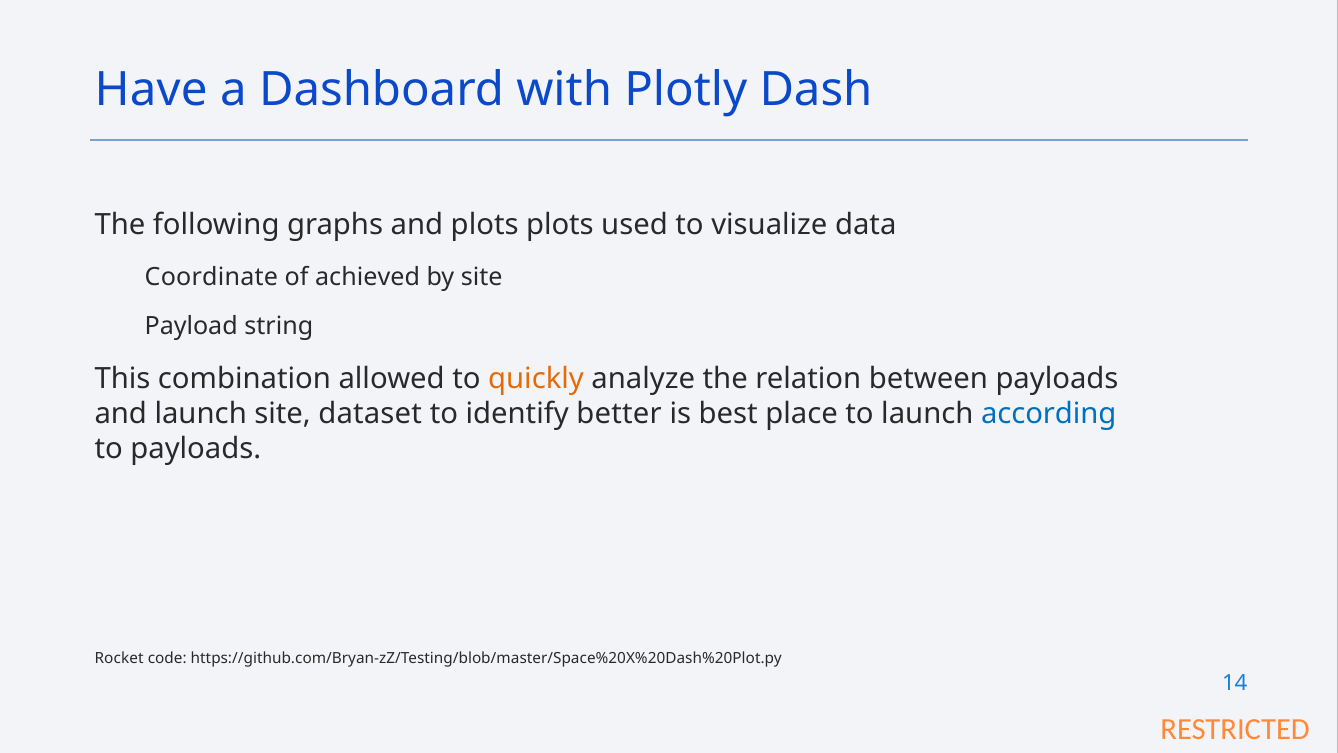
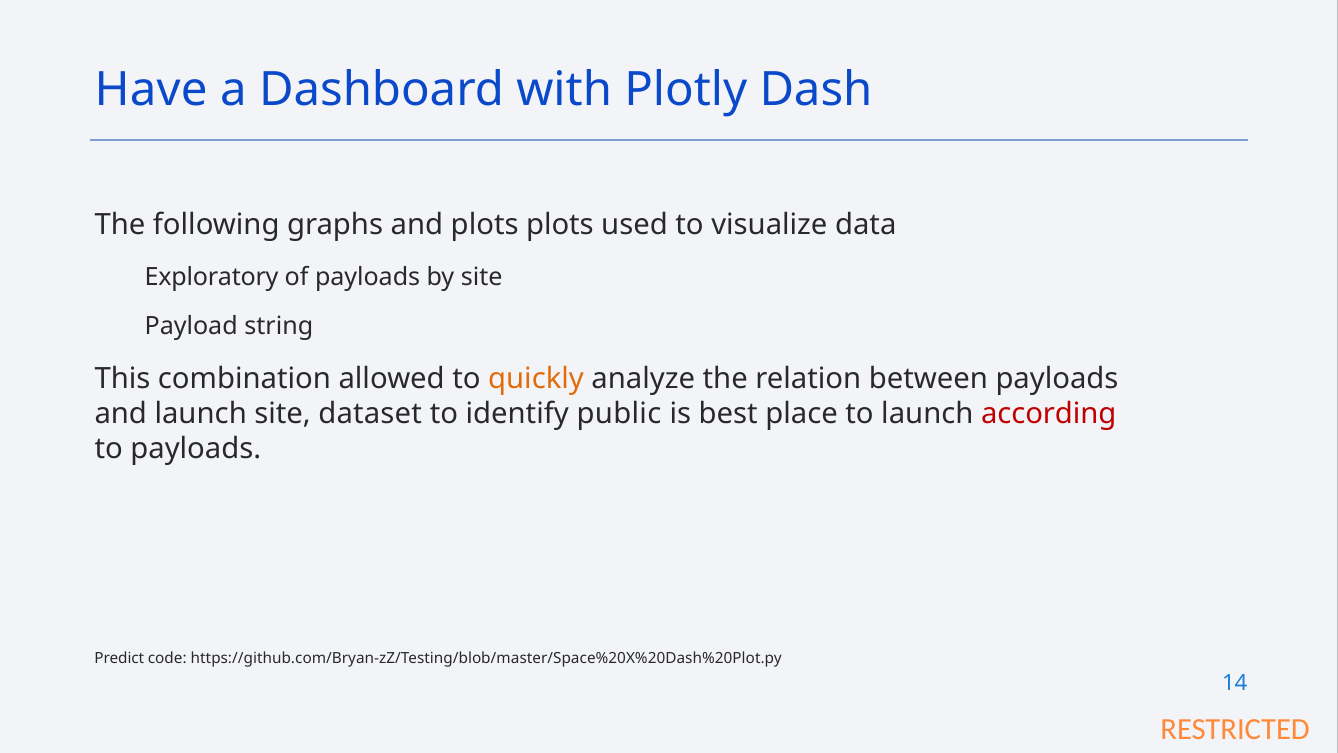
Coordinate: Coordinate -> Exploratory
of achieved: achieved -> payloads
better: better -> public
according colour: blue -> red
Rocket: Rocket -> Predict
